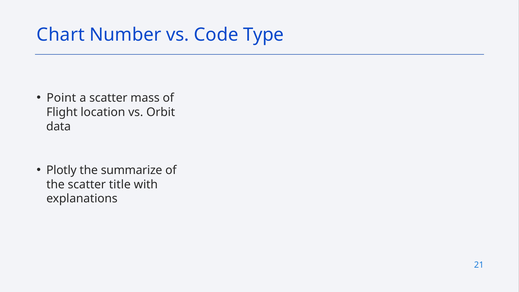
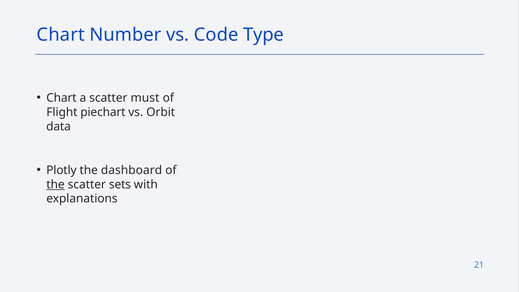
Point at (61, 98): Point -> Chart
mass: mass -> must
location: location -> piechart
summarize: summarize -> dashboard
the at (56, 184) underline: none -> present
title: title -> sets
